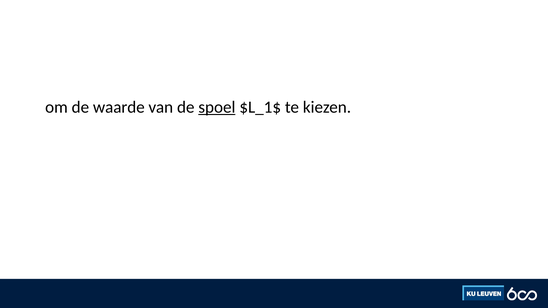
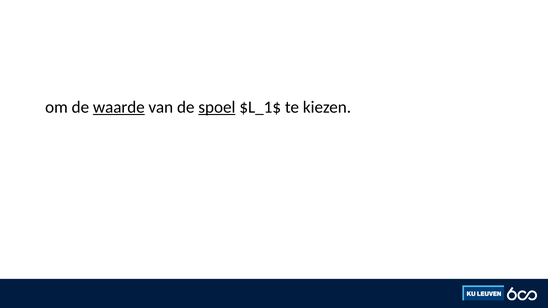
waarde underline: none -> present
